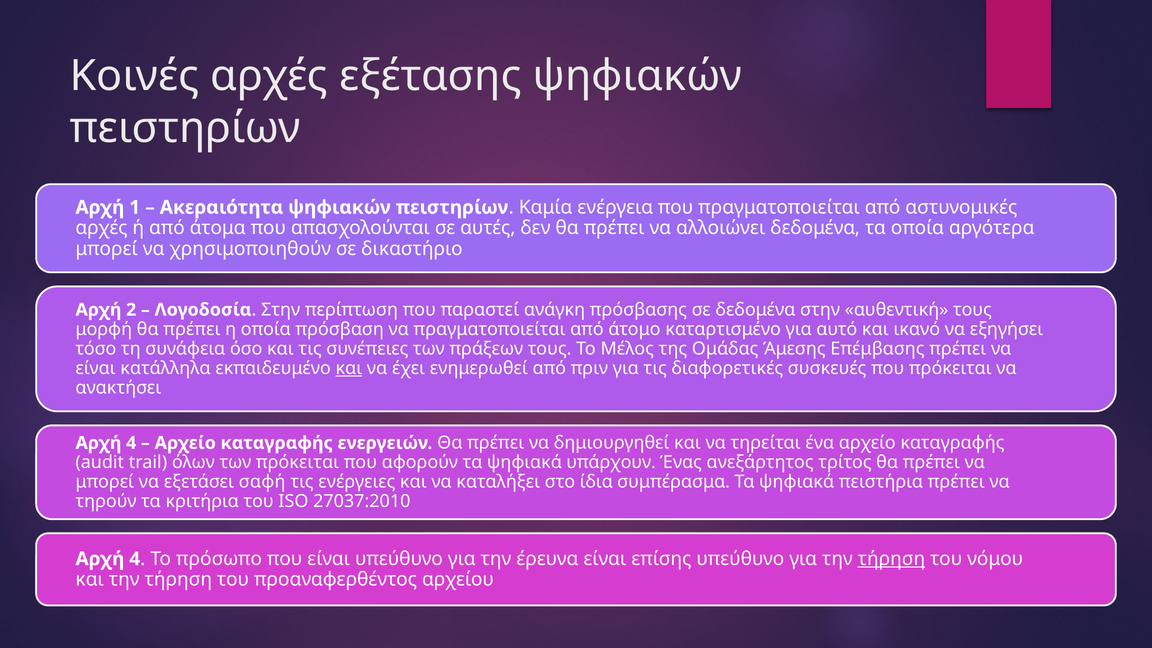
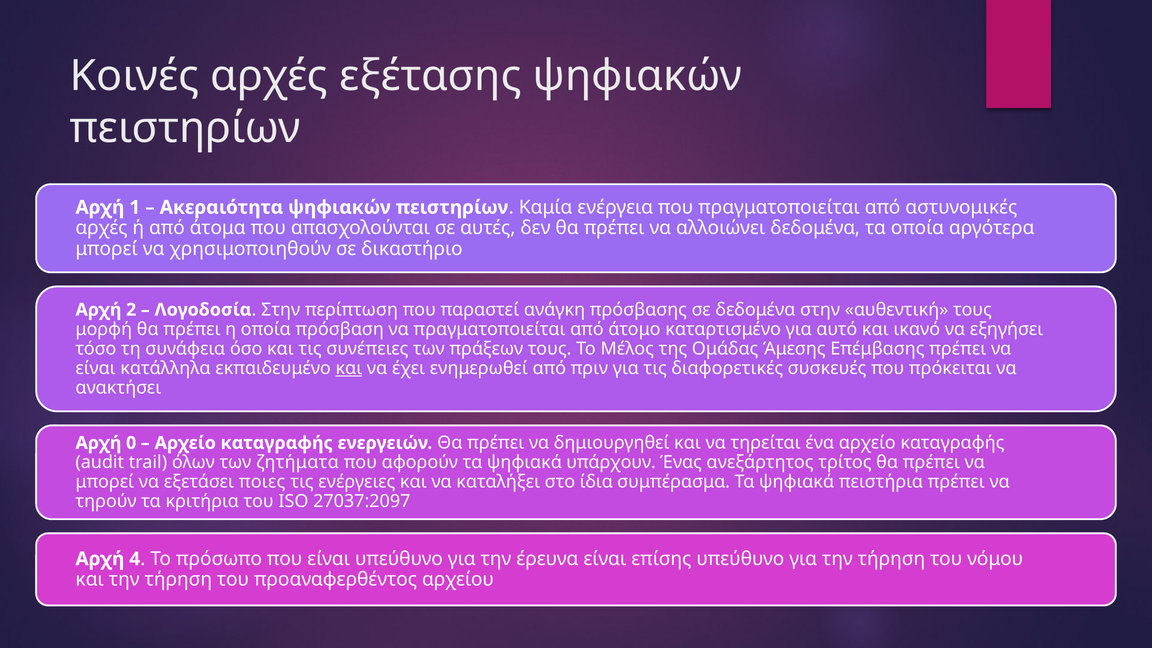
4 at (131, 443): 4 -> 0
των πρόκειται: πρόκειται -> ζητήματα
σαφή: σαφή -> ποιες
27037:2010: 27037:2010 -> 27037:2097
τήρηση at (891, 559) underline: present -> none
